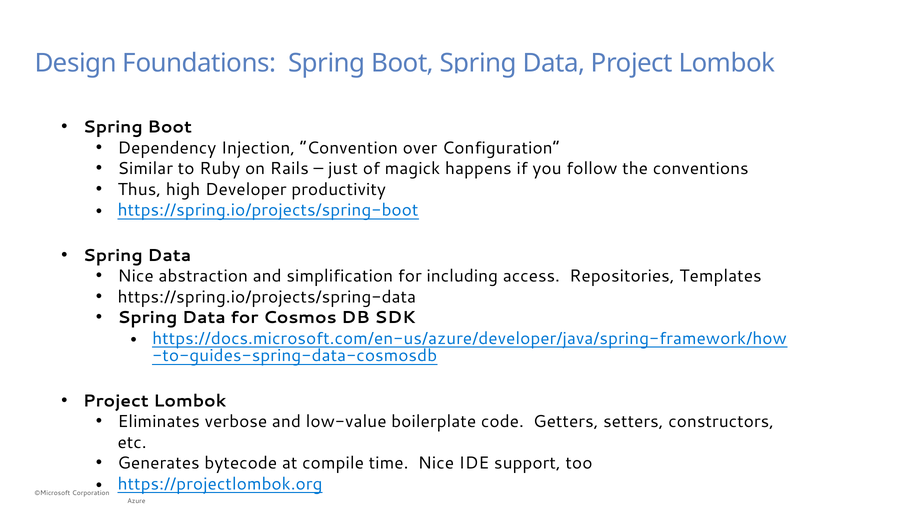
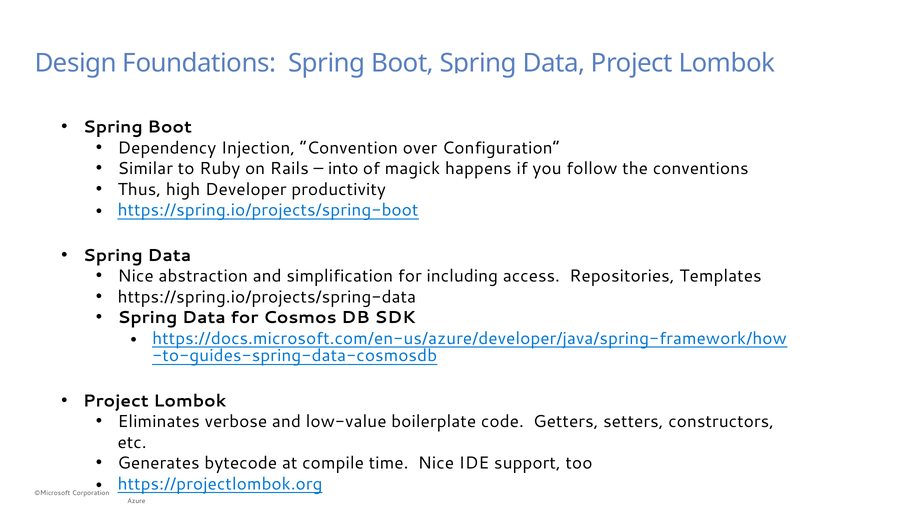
just: just -> into
